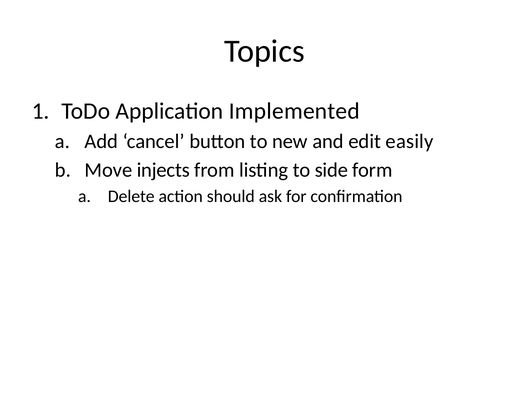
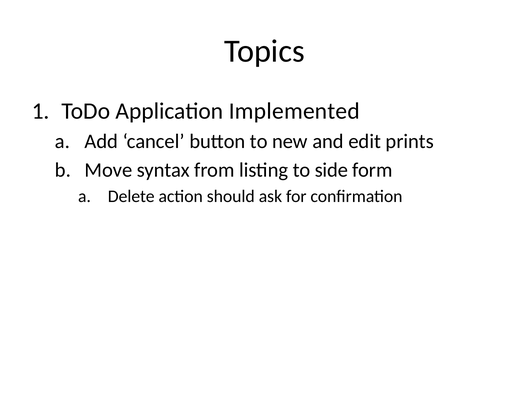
easily: easily -> prints
injects: injects -> syntax
